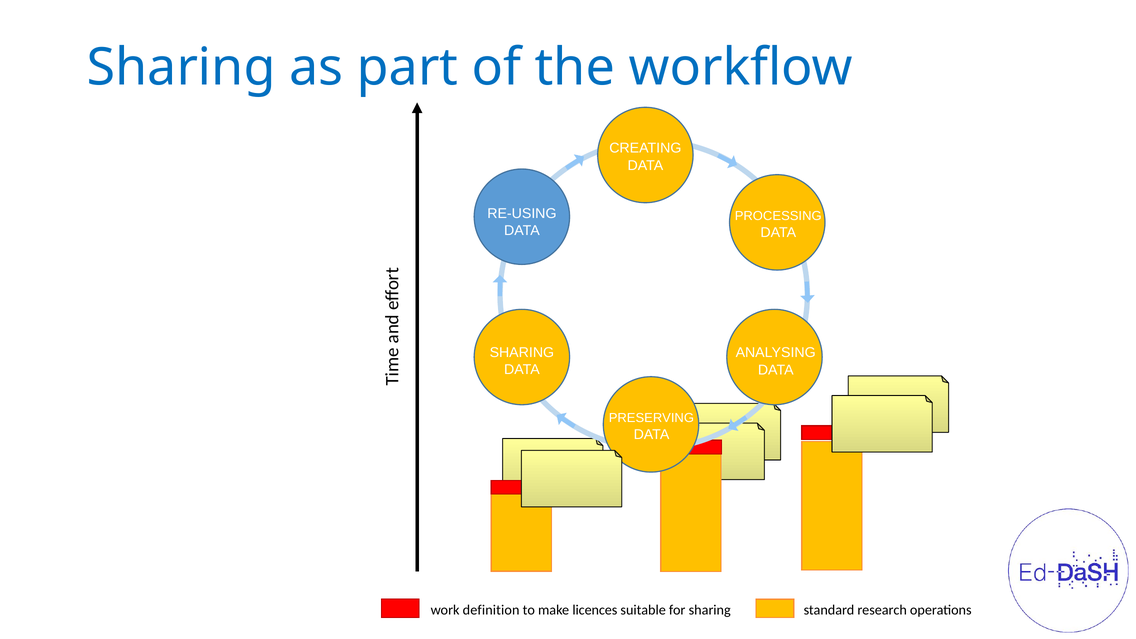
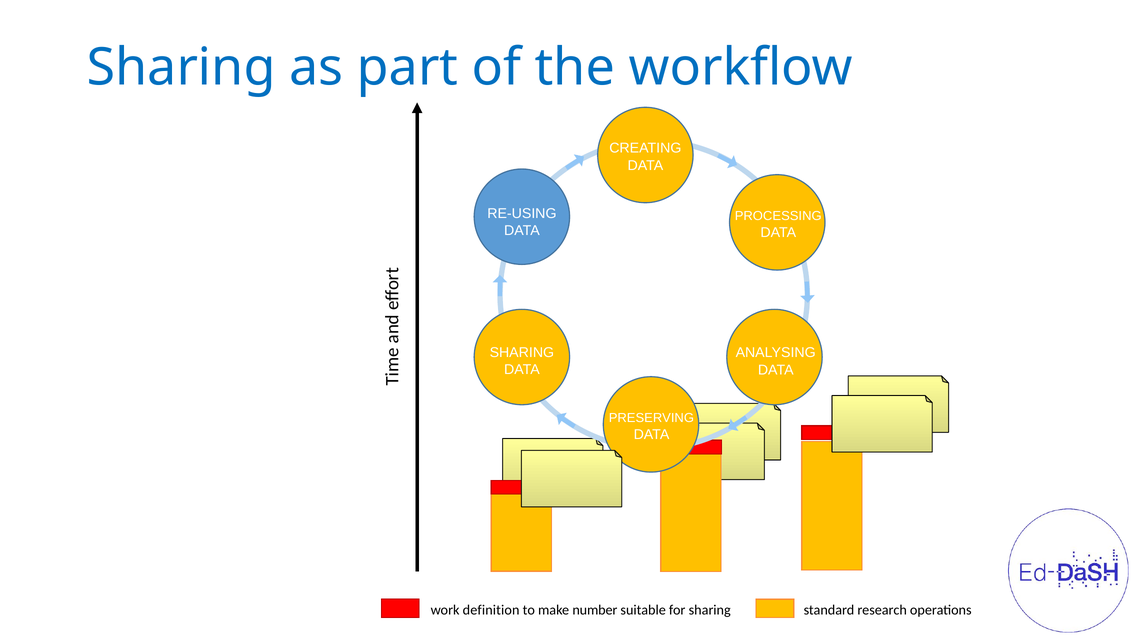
licences: licences -> number
